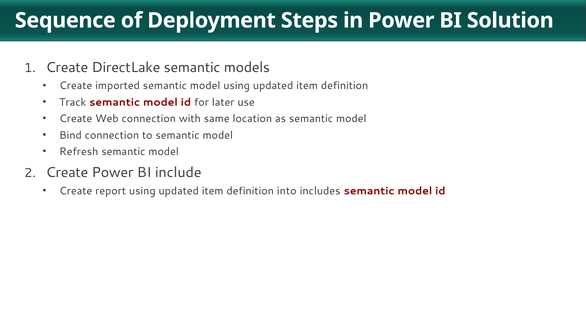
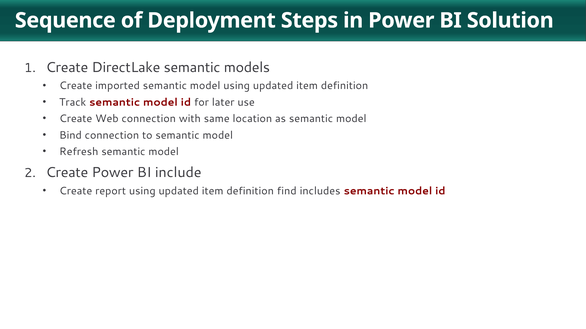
into: into -> find
